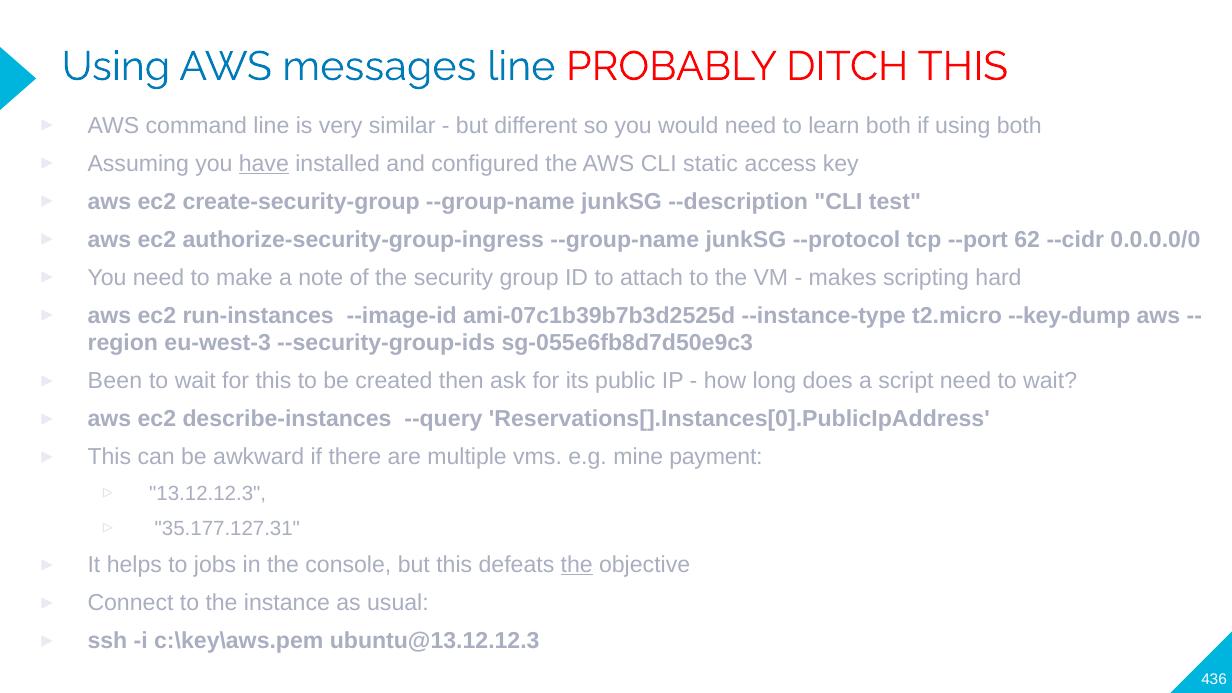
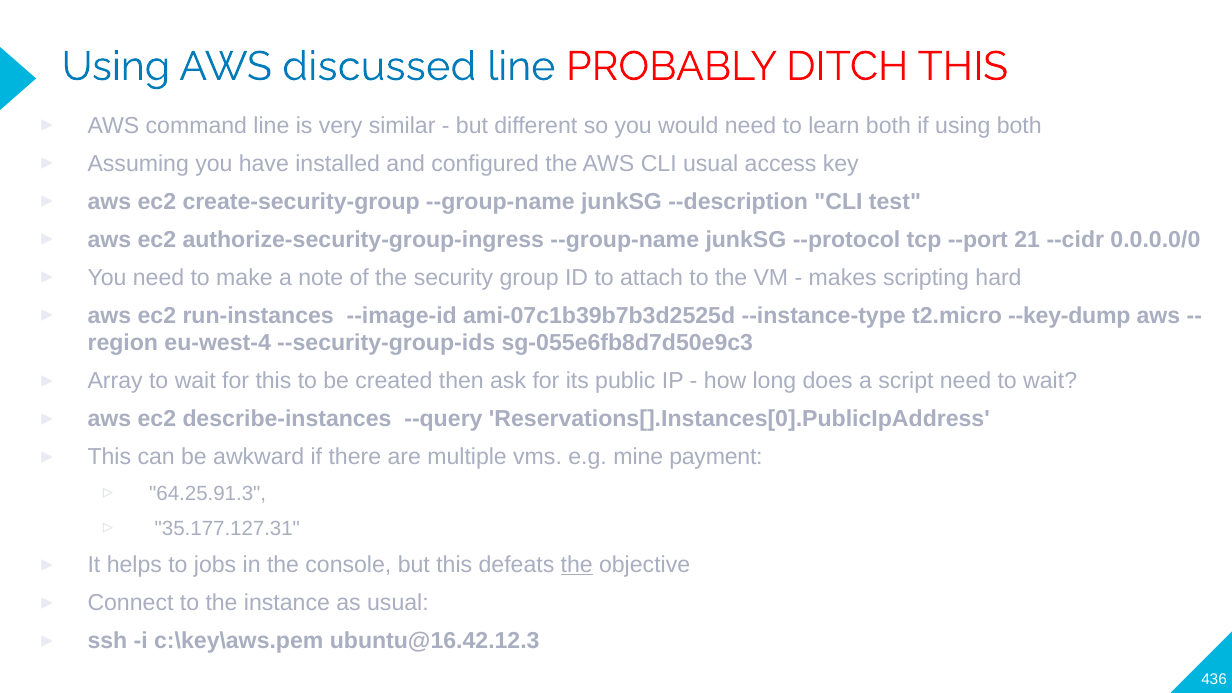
messages: messages -> discussed
have underline: present -> none
CLI static: static -> usual
62: 62 -> 21
eu-west-3: eu-west-3 -> eu-west-4
Been: Been -> Array
13.12.12.3: 13.12.12.3 -> 64.25.91.3
ubuntu@13.12.12.3: ubuntu@13.12.12.3 -> ubuntu@16.42.12.3
